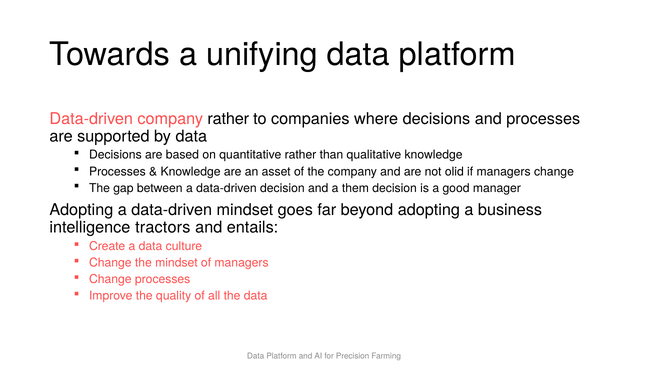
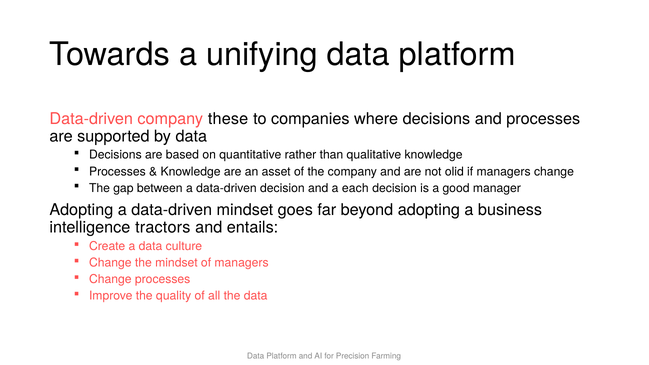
company rather: rather -> these
them: them -> each
